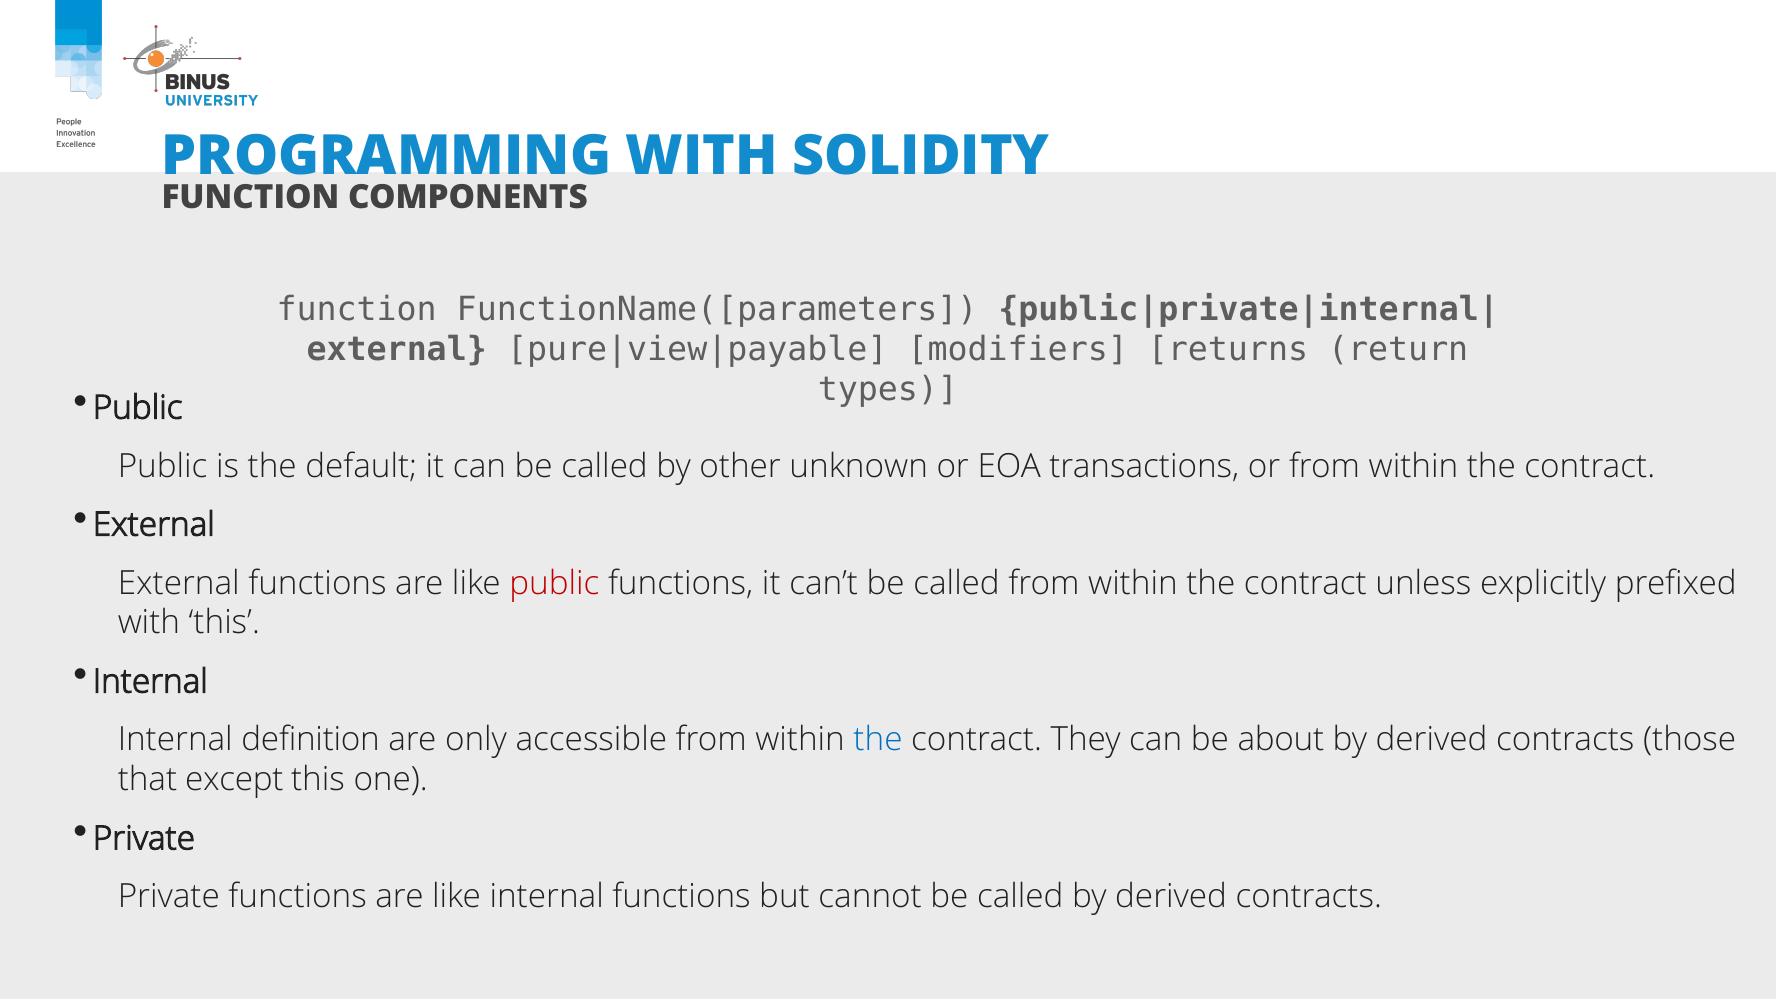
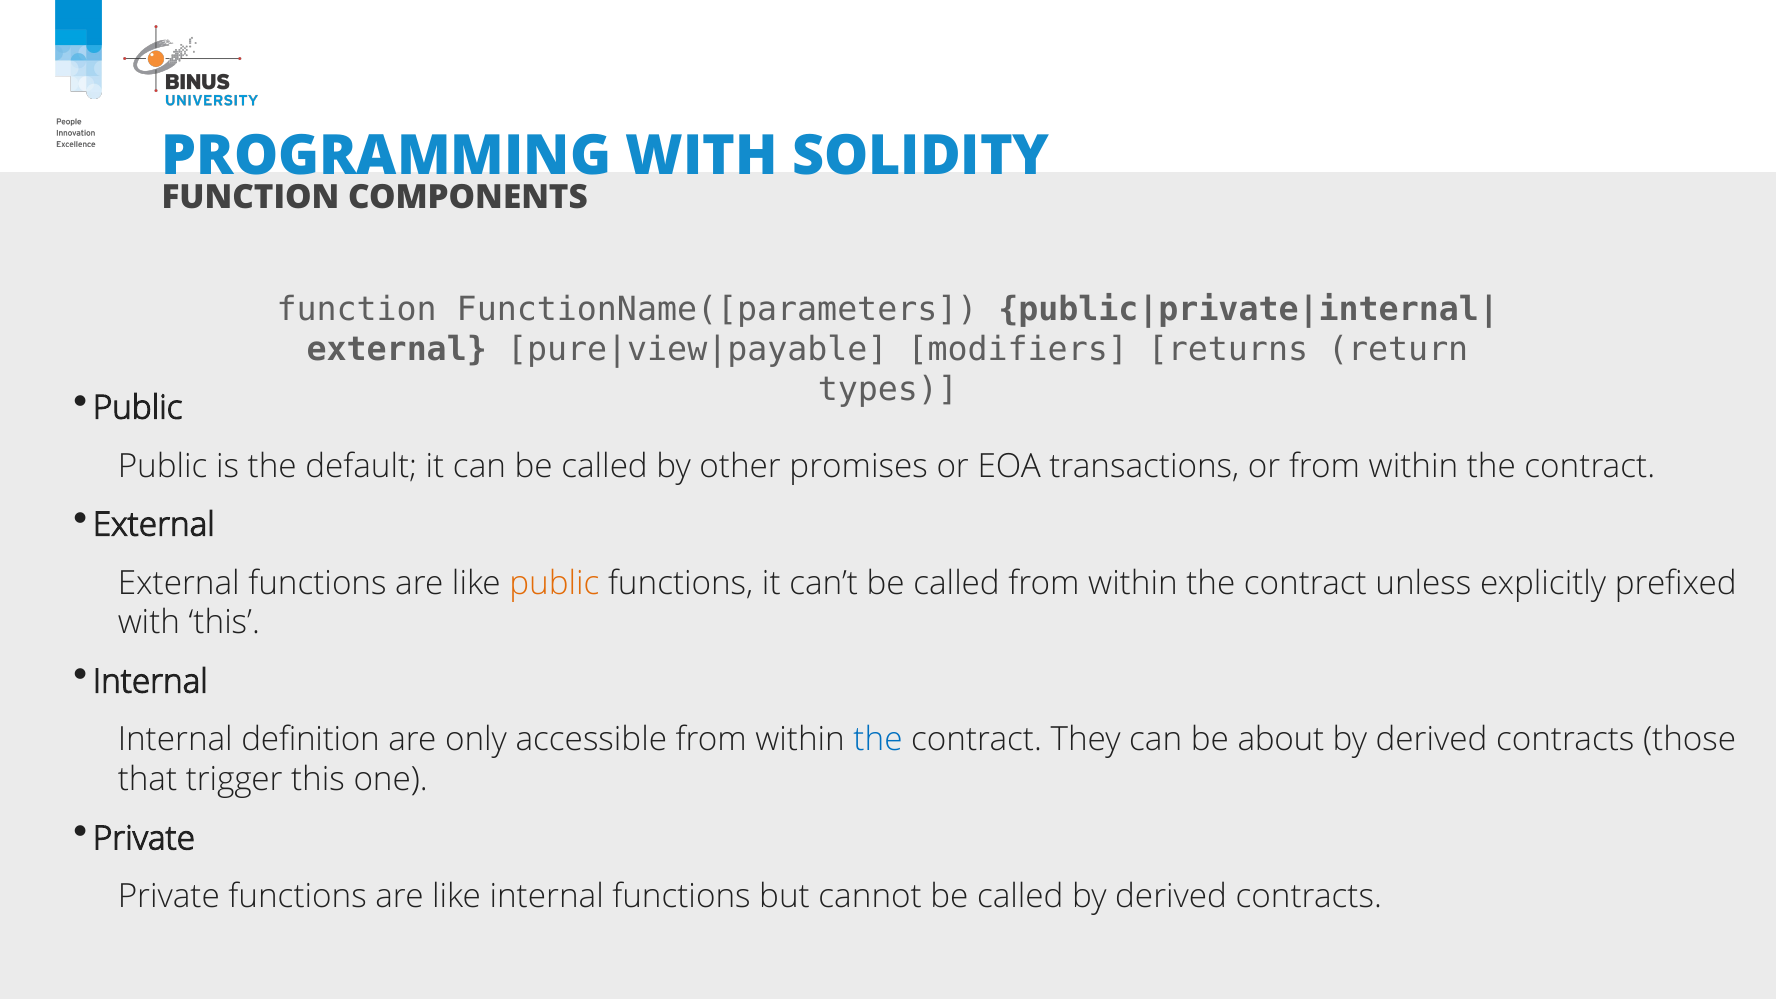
unknown: unknown -> promises
public at (554, 583) colour: red -> orange
except: except -> trigger
